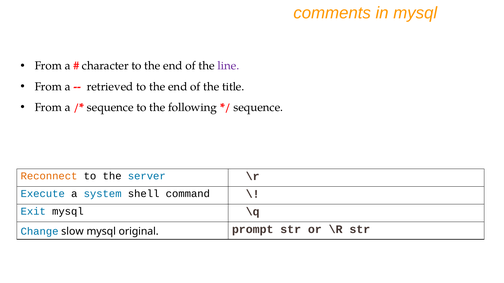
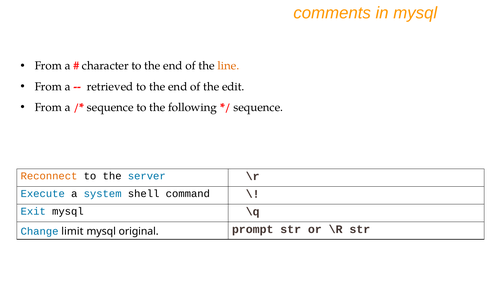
line colour: purple -> orange
title: title -> edit
slow: slow -> limit
